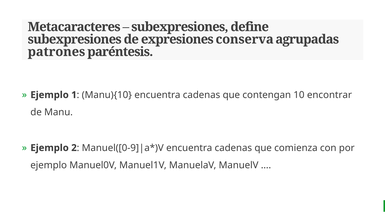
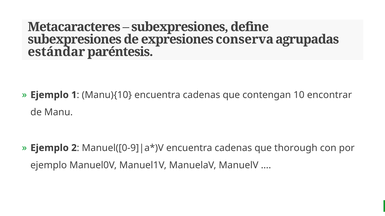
patrones: patrones -> estándar
comienza: comienza -> thorough
